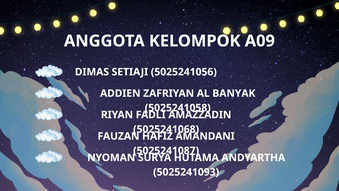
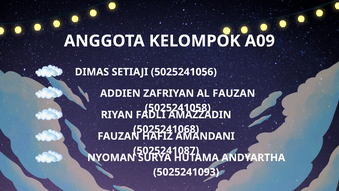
AL BANYAK: BANYAK -> FAUZAN
